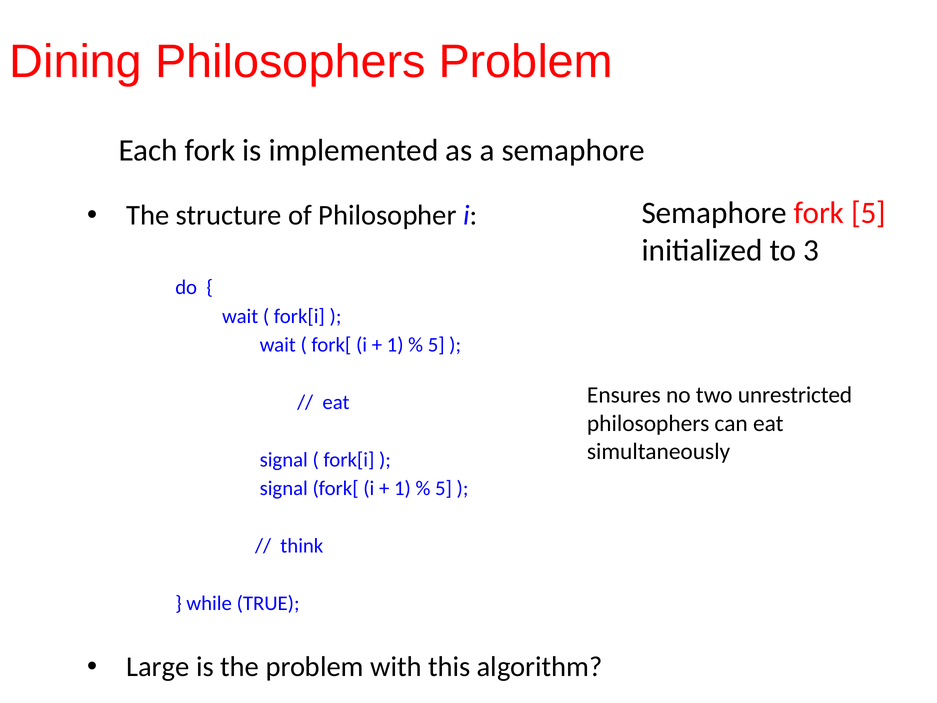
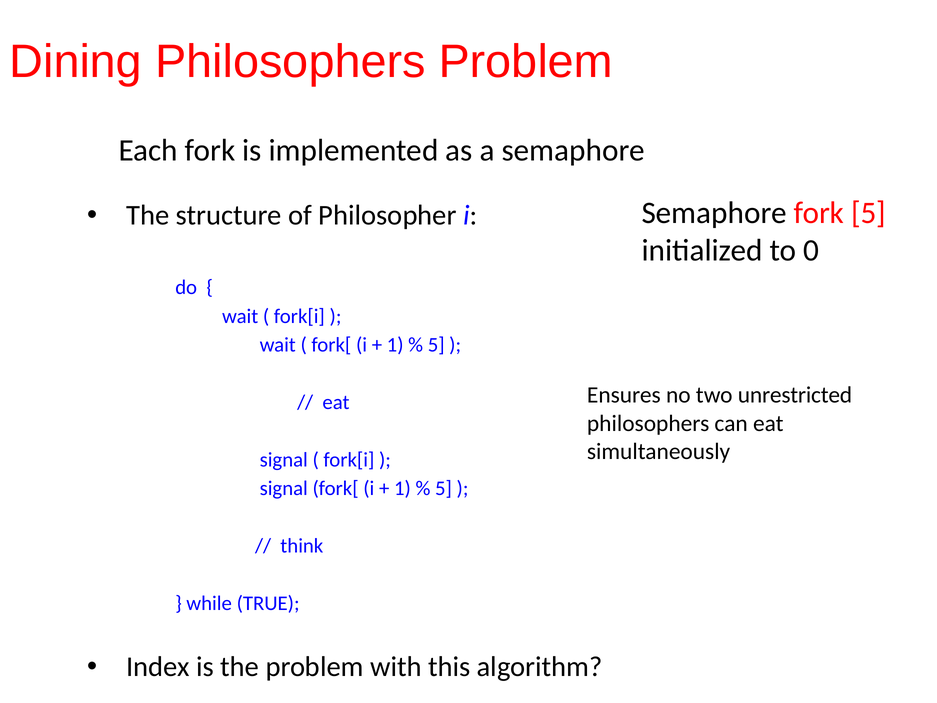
3: 3 -> 0
Large: Large -> Index
